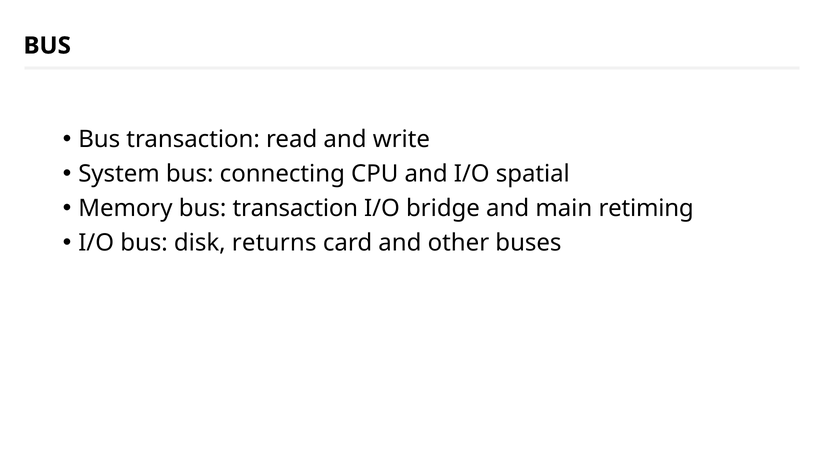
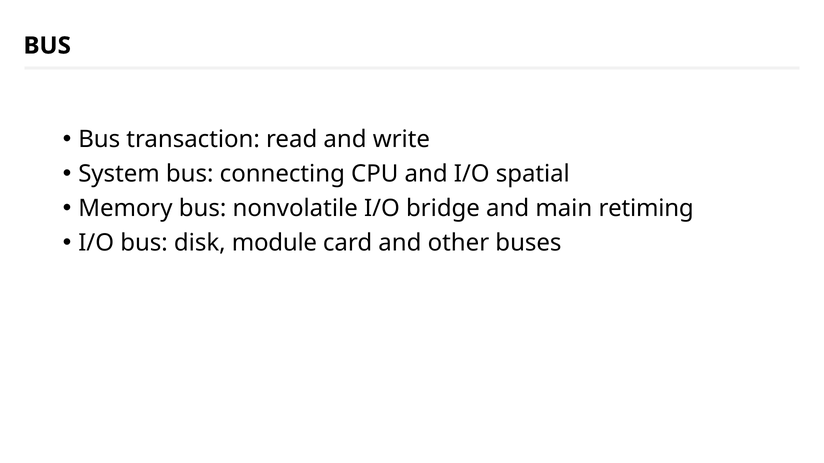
Memory bus transaction: transaction -> nonvolatile
returns: returns -> module
